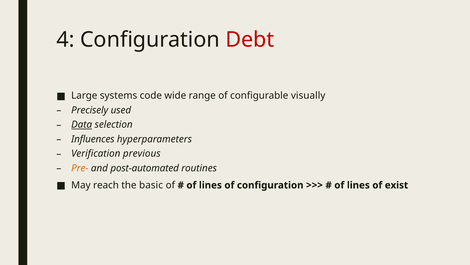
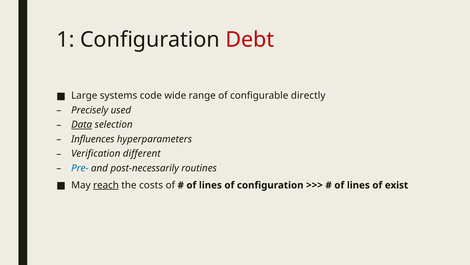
4: 4 -> 1
visually: visually -> directly
previous: previous -> different
Pre- colour: orange -> blue
post-automated: post-automated -> post-necessarily
reach underline: none -> present
basic: basic -> costs
